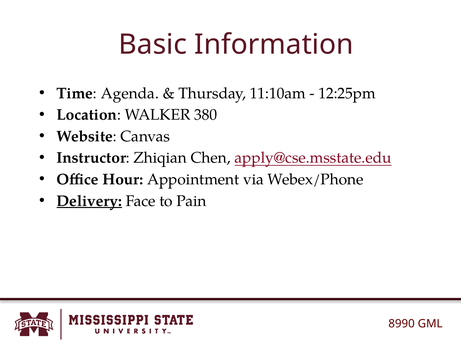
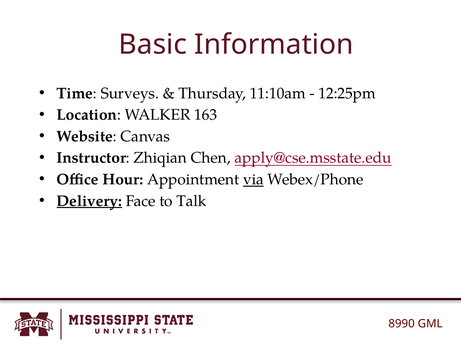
Agenda: Agenda -> Surveys
380: 380 -> 163
via underline: none -> present
Pain: Pain -> Talk
